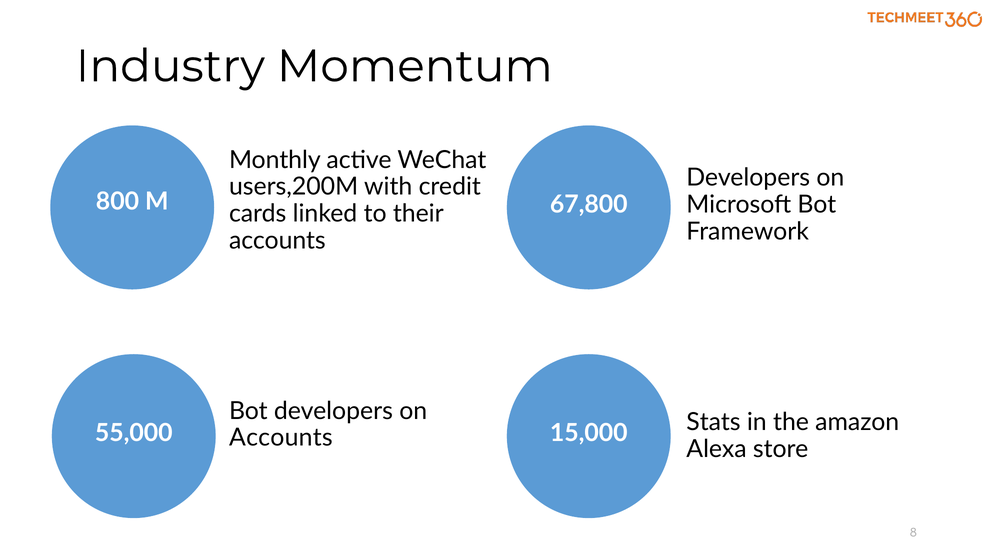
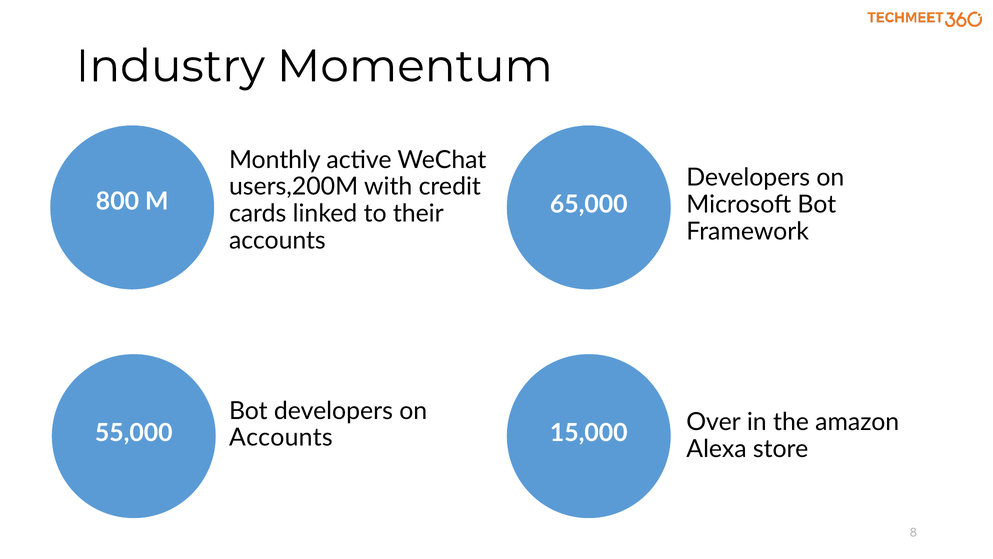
67,800: 67,800 -> 65,000
Stats: Stats -> Over
